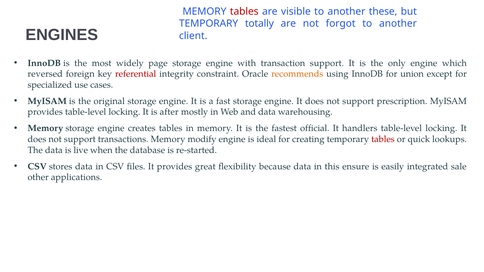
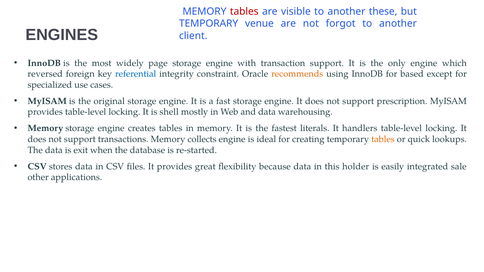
totally: totally -> venue
referential colour: red -> blue
union: union -> based
after: after -> shell
official: official -> literals
modify: modify -> collects
tables at (383, 139) colour: red -> orange
live: live -> exit
ensure: ensure -> holder
